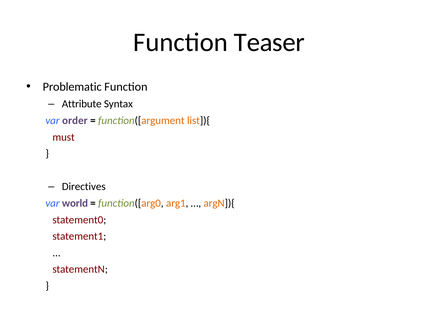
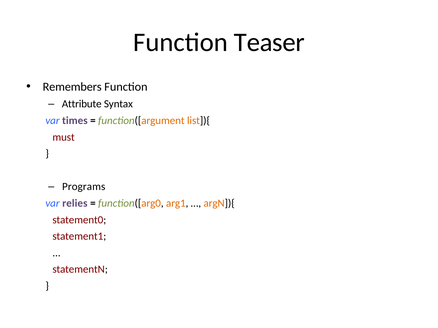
Problematic: Problematic -> Remembers
order: order -> times
Directives: Directives -> Programs
world: world -> relies
